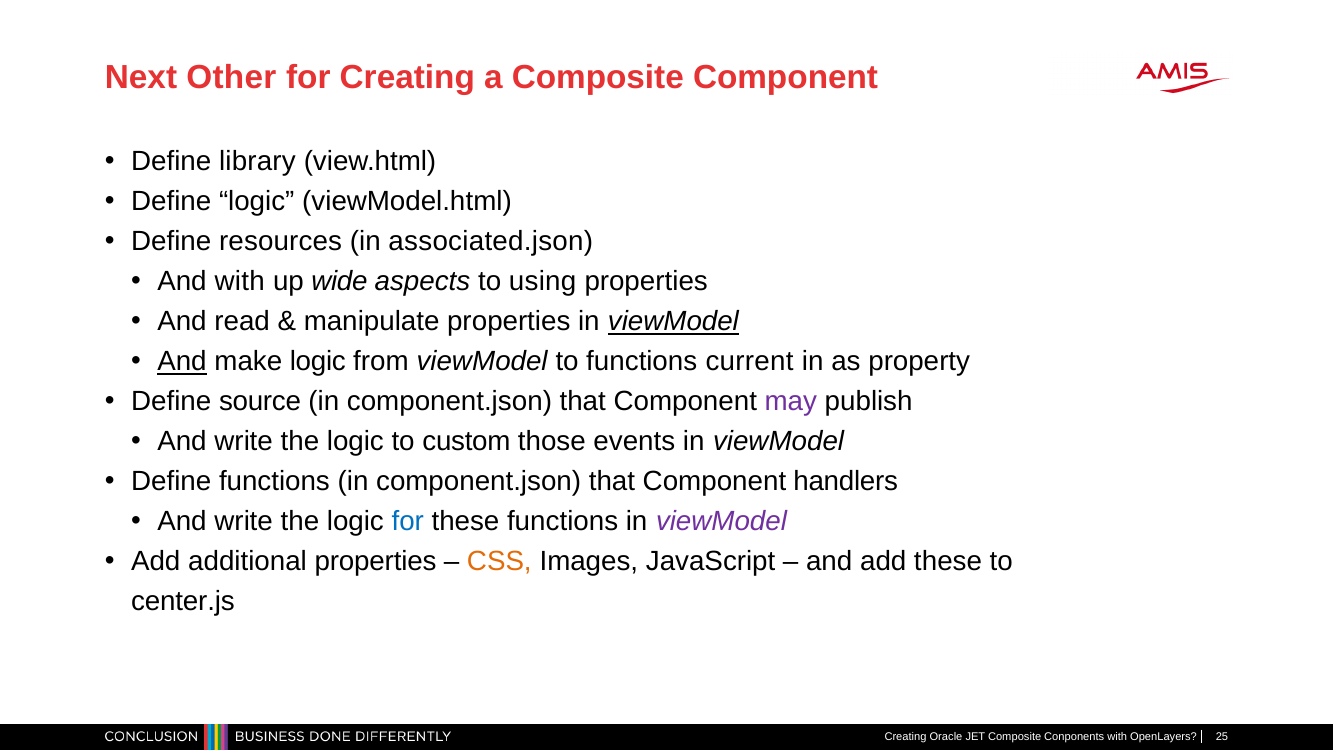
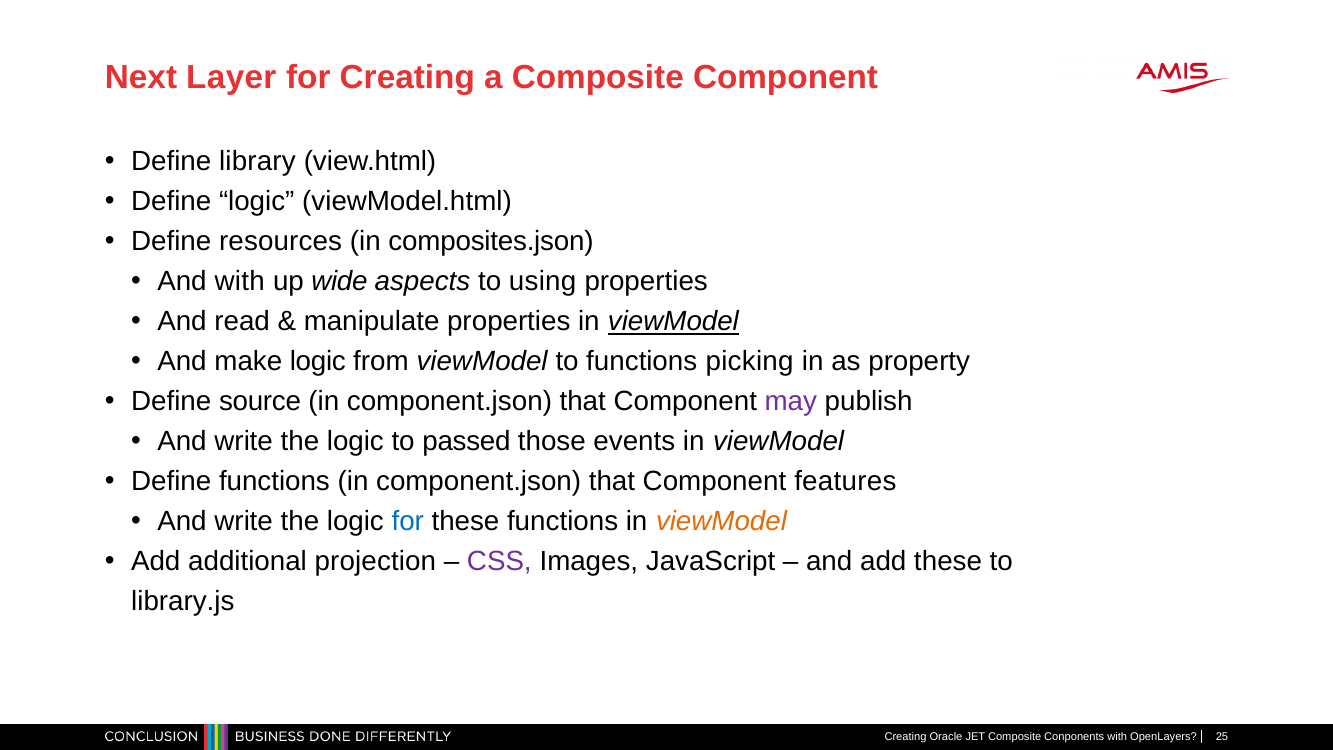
Other: Other -> Layer
associated.json: associated.json -> composites.json
And at (182, 362) underline: present -> none
current: current -> picking
custom: custom -> passed
handlers: handlers -> features
viewModel at (721, 522) colour: purple -> orange
additional properties: properties -> projection
CSS colour: orange -> purple
center.js: center.js -> library.js
